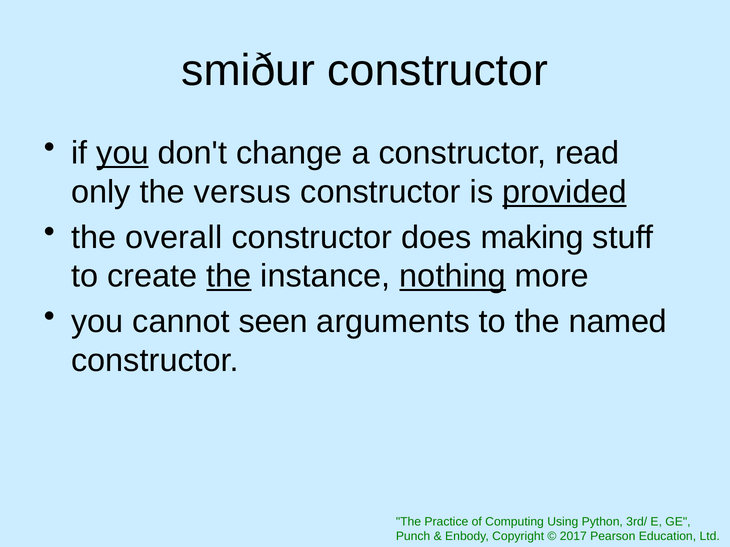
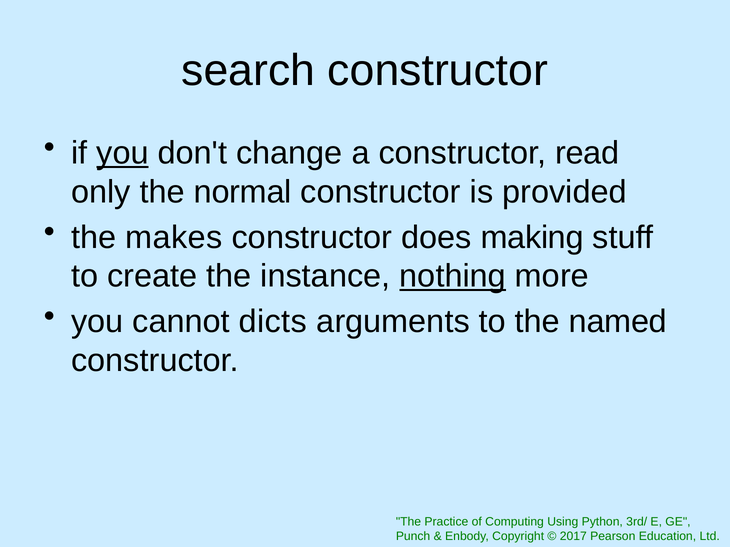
smiður: smiður -> search
versus: versus -> normal
provided underline: present -> none
overall: overall -> makes
the at (229, 276) underline: present -> none
seen: seen -> dicts
